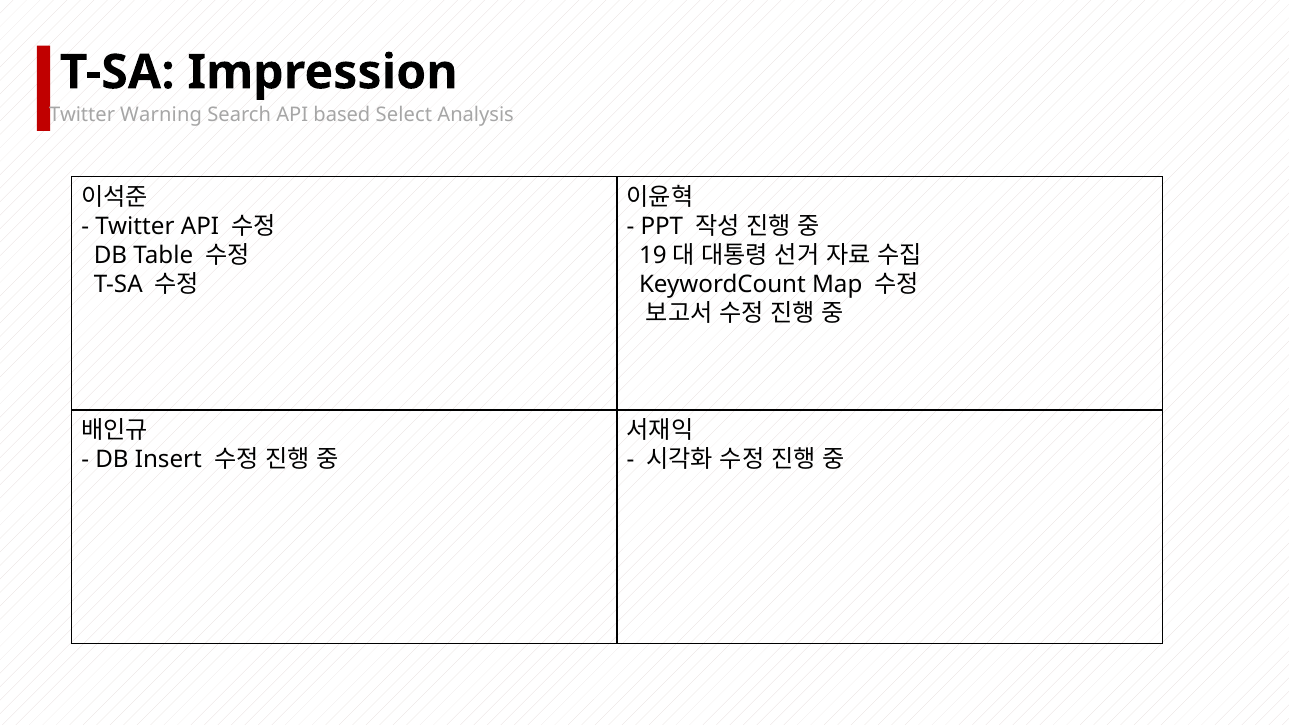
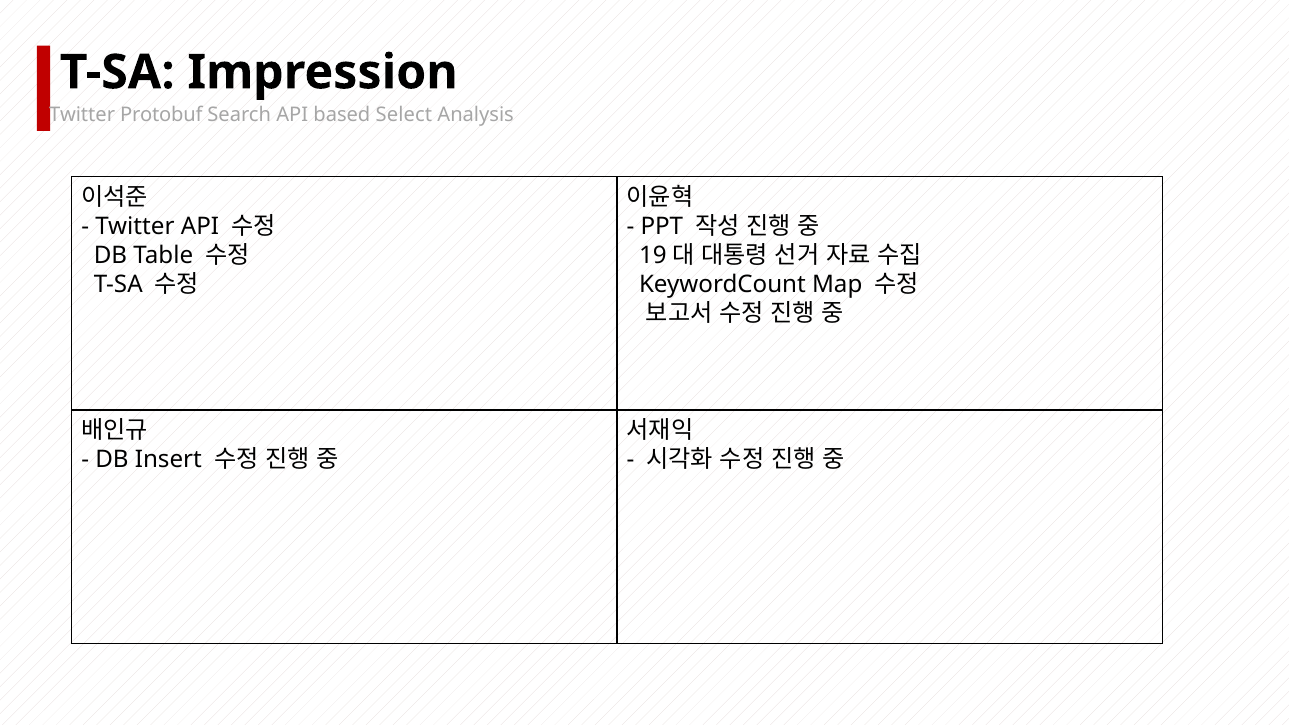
Warning: Warning -> Protobuf
